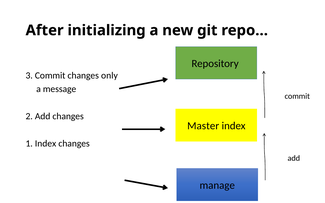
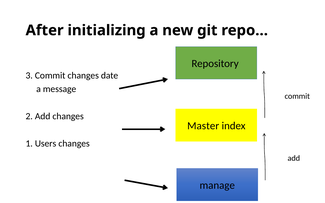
only: only -> date
1 Index: Index -> Users
